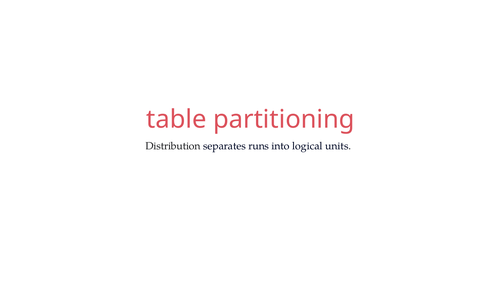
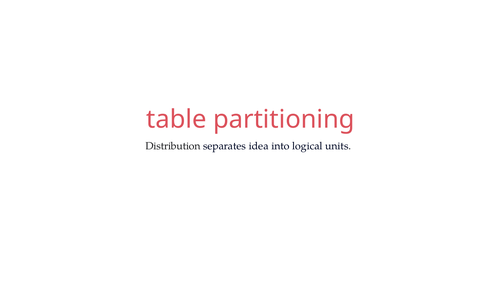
runs: runs -> idea
